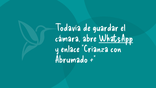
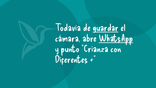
guardar underline: none -> present
enlace: enlace -> punto
Abrumado: Abrumado -> Diferentes
